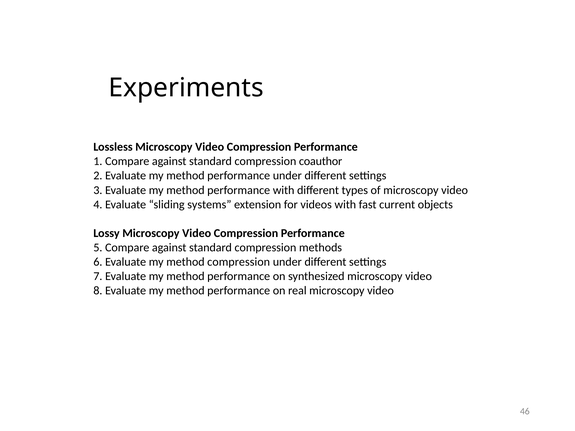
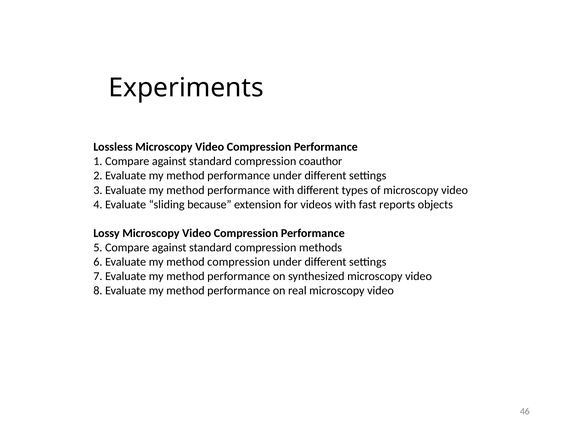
systems: systems -> because
current: current -> reports
